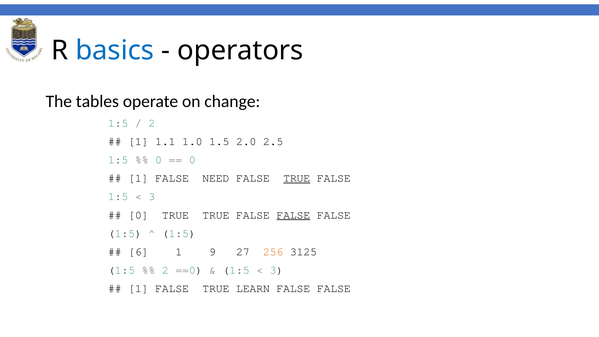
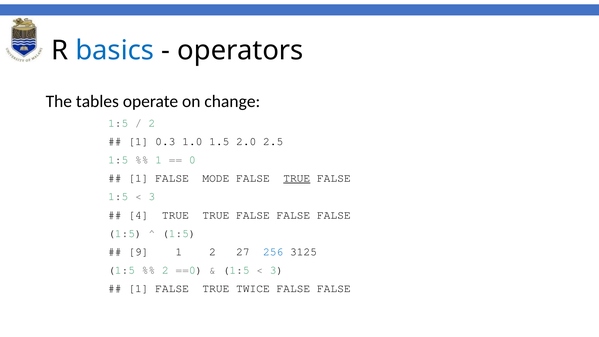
1.1: 1.1 -> 0.3
0 at (159, 160): 0 -> 1
NEED: NEED -> MODE
0 at (138, 215): 0 -> 4
FALSE at (293, 215) underline: present -> none
6: 6 -> 9
1 9: 9 -> 2
256 colour: orange -> blue
LEARN: LEARN -> TWICE
